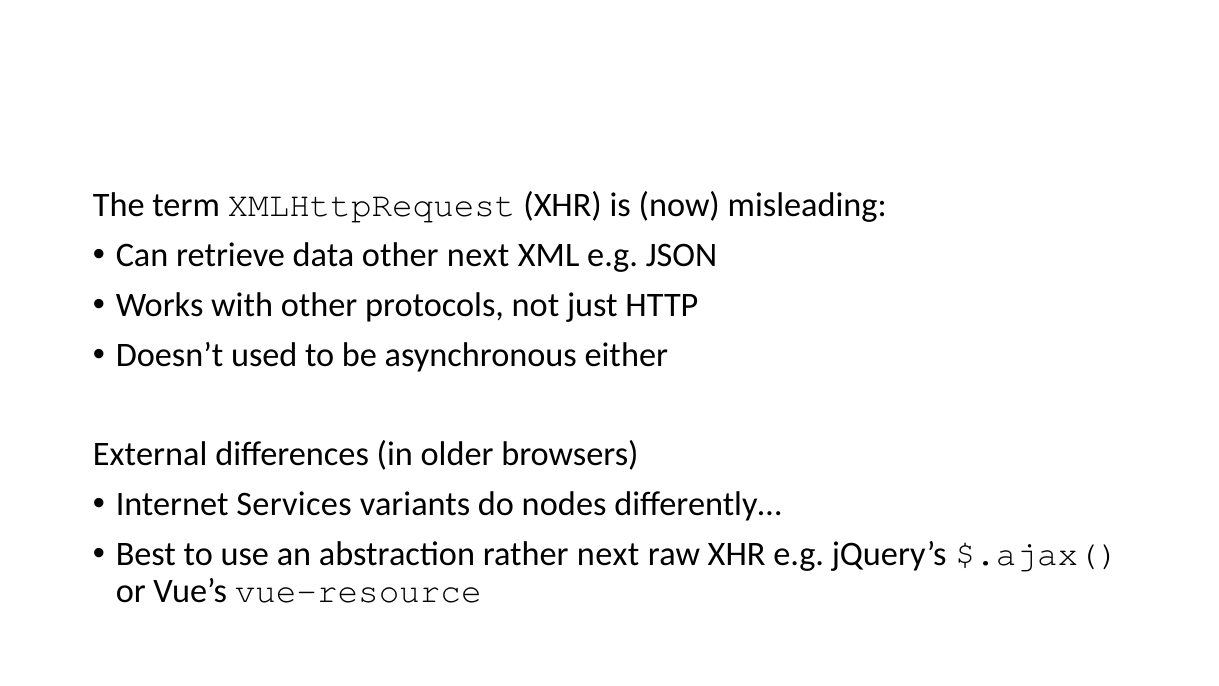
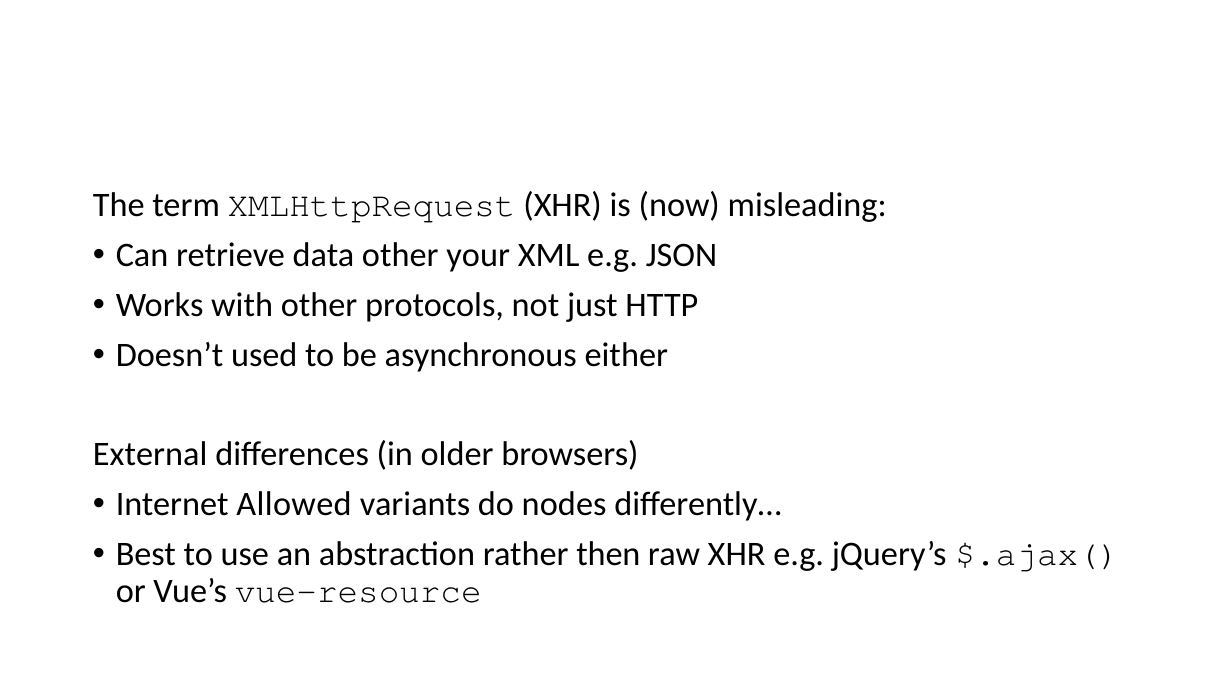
other next: next -> your
Services: Services -> Allowed
rather next: next -> then
